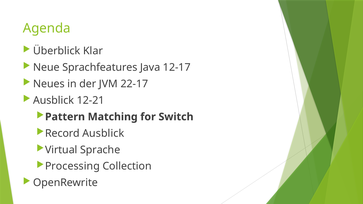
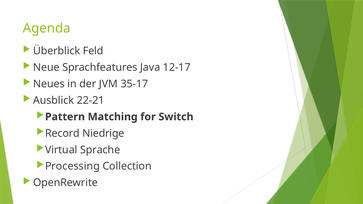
Klar: Klar -> Feld
22-17: 22-17 -> 35-17
12-21: 12-21 -> 22-21
Record Ausblick: Ausblick -> Niedrige
